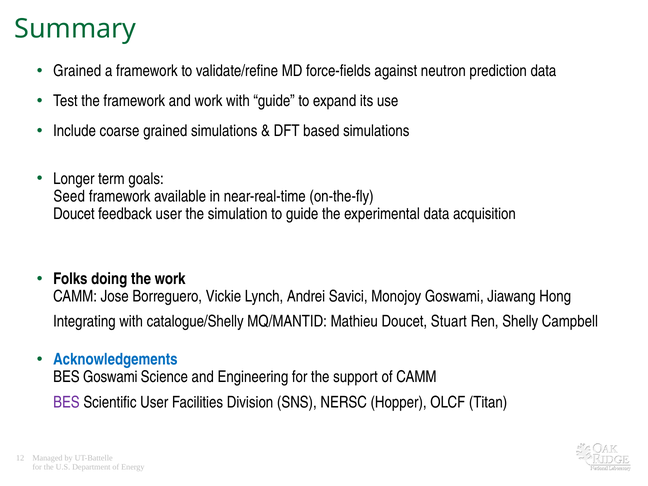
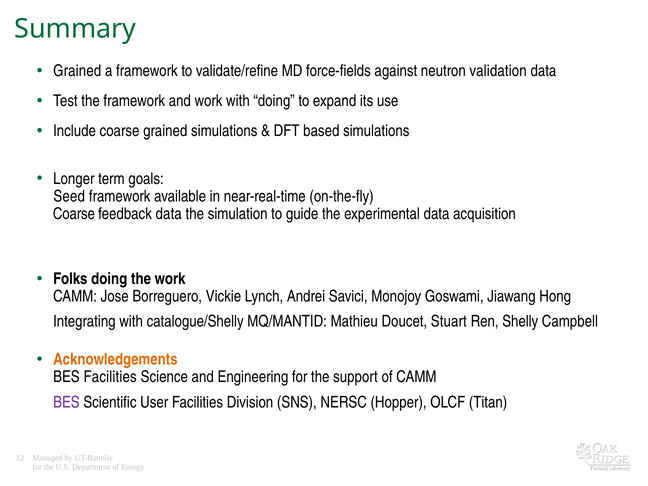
prediction: prediction -> validation
with guide: guide -> doing
Doucet at (74, 214): Doucet -> Coarse
feedback user: user -> data
Acknowledgements colour: blue -> orange
BES Goswami: Goswami -> Facilities
